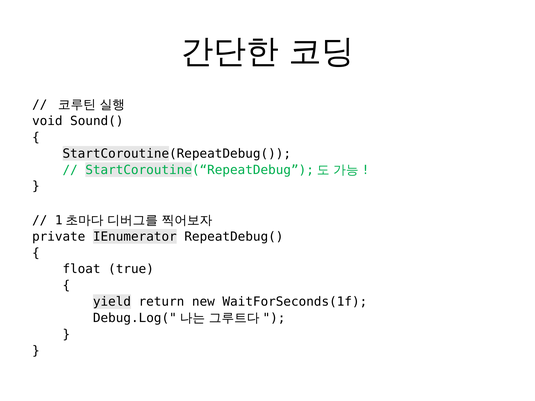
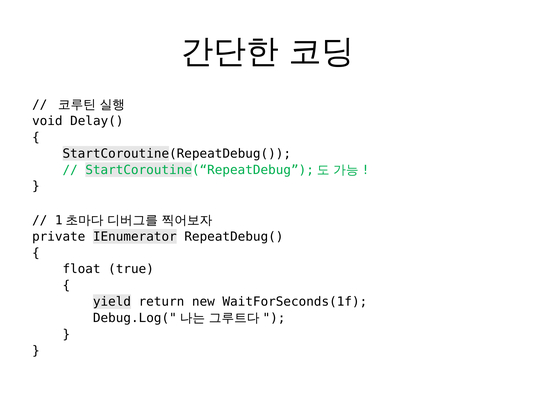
Sound(: Sound( -> Delay(
